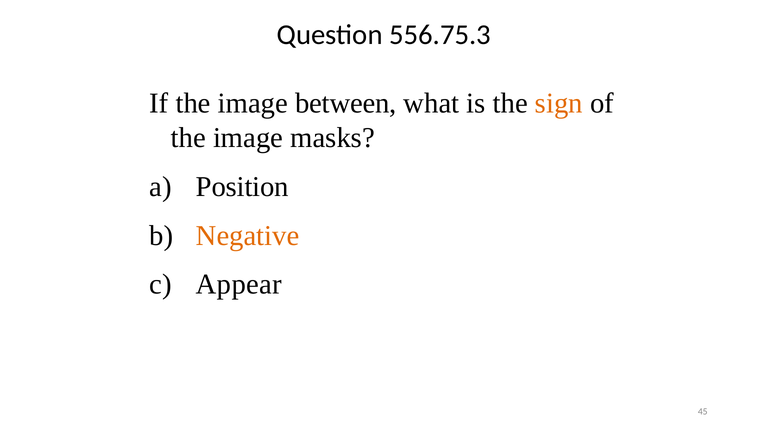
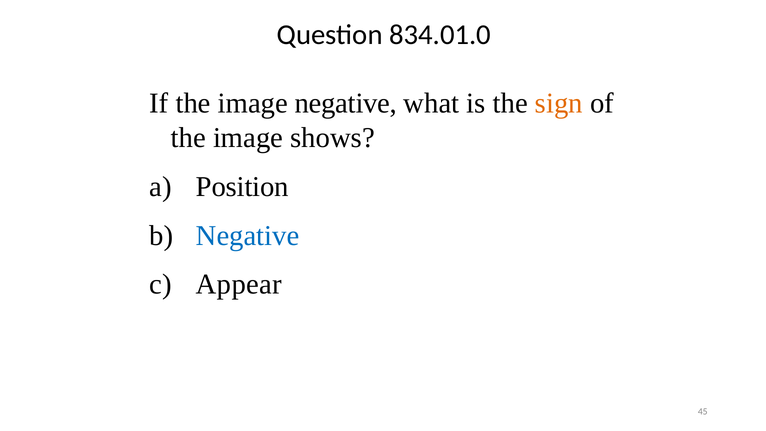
556.75.3: 556.75.3 -> 834.01.0
image between: between -> negative
masks: masks -> shows
Negative at (248, 236) colour: orange -> blue
